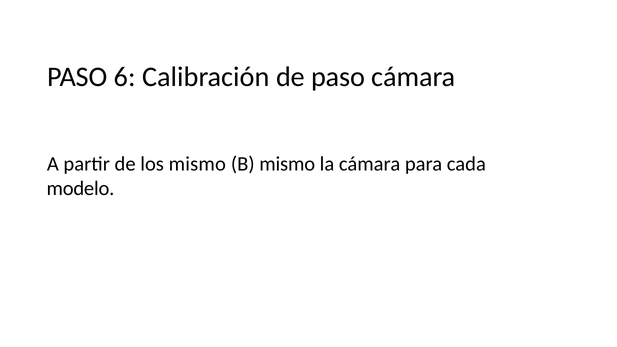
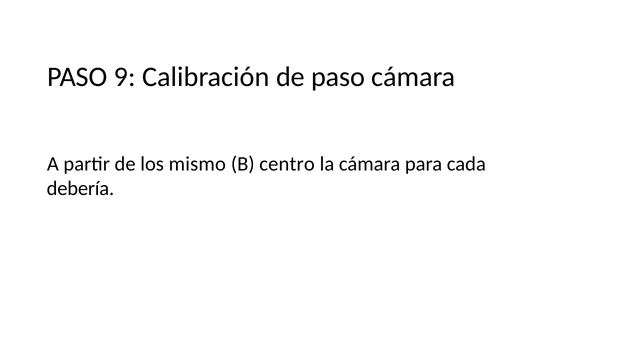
6: 6 -> 9
B mismo: mismo -> centro
modelo: modelo -> debería
